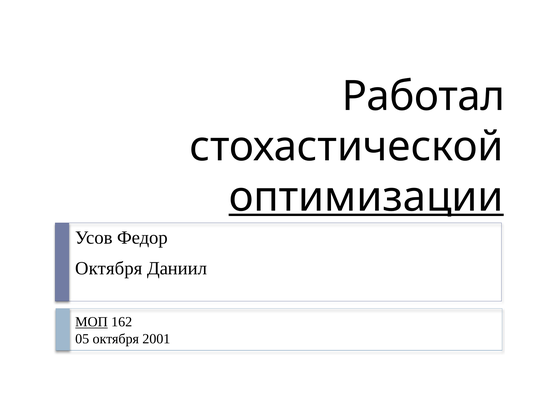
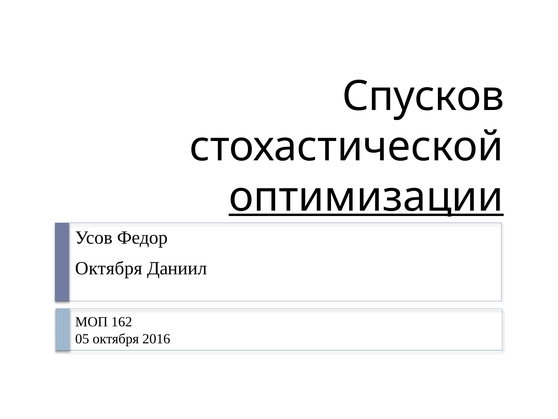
Работал: Работал -> Спусков
МОП underline: present -> none
2001: 2001 -> 2016
